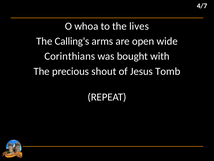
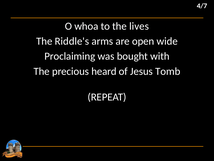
Calling's: Calling's -> Riddle's
Corinthians: Corinthians -> Proclaiming
shout: shout -> heard
